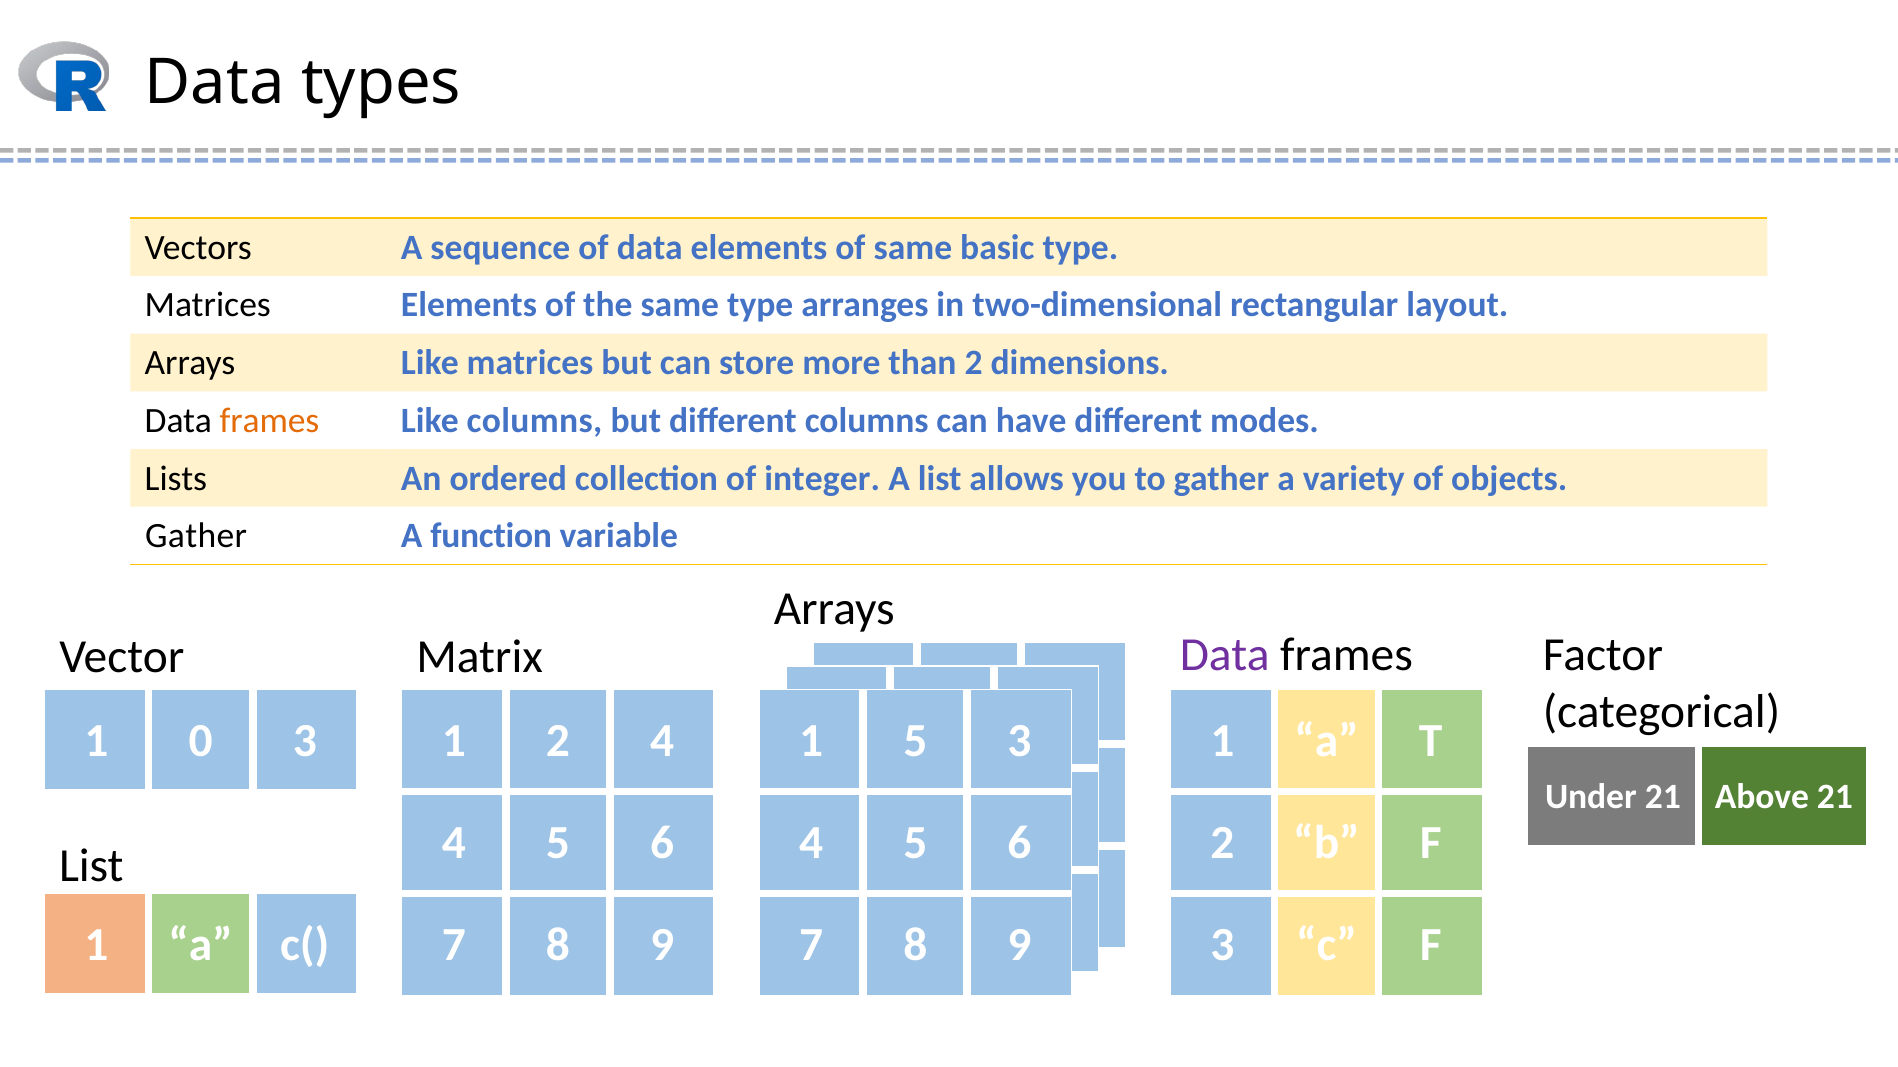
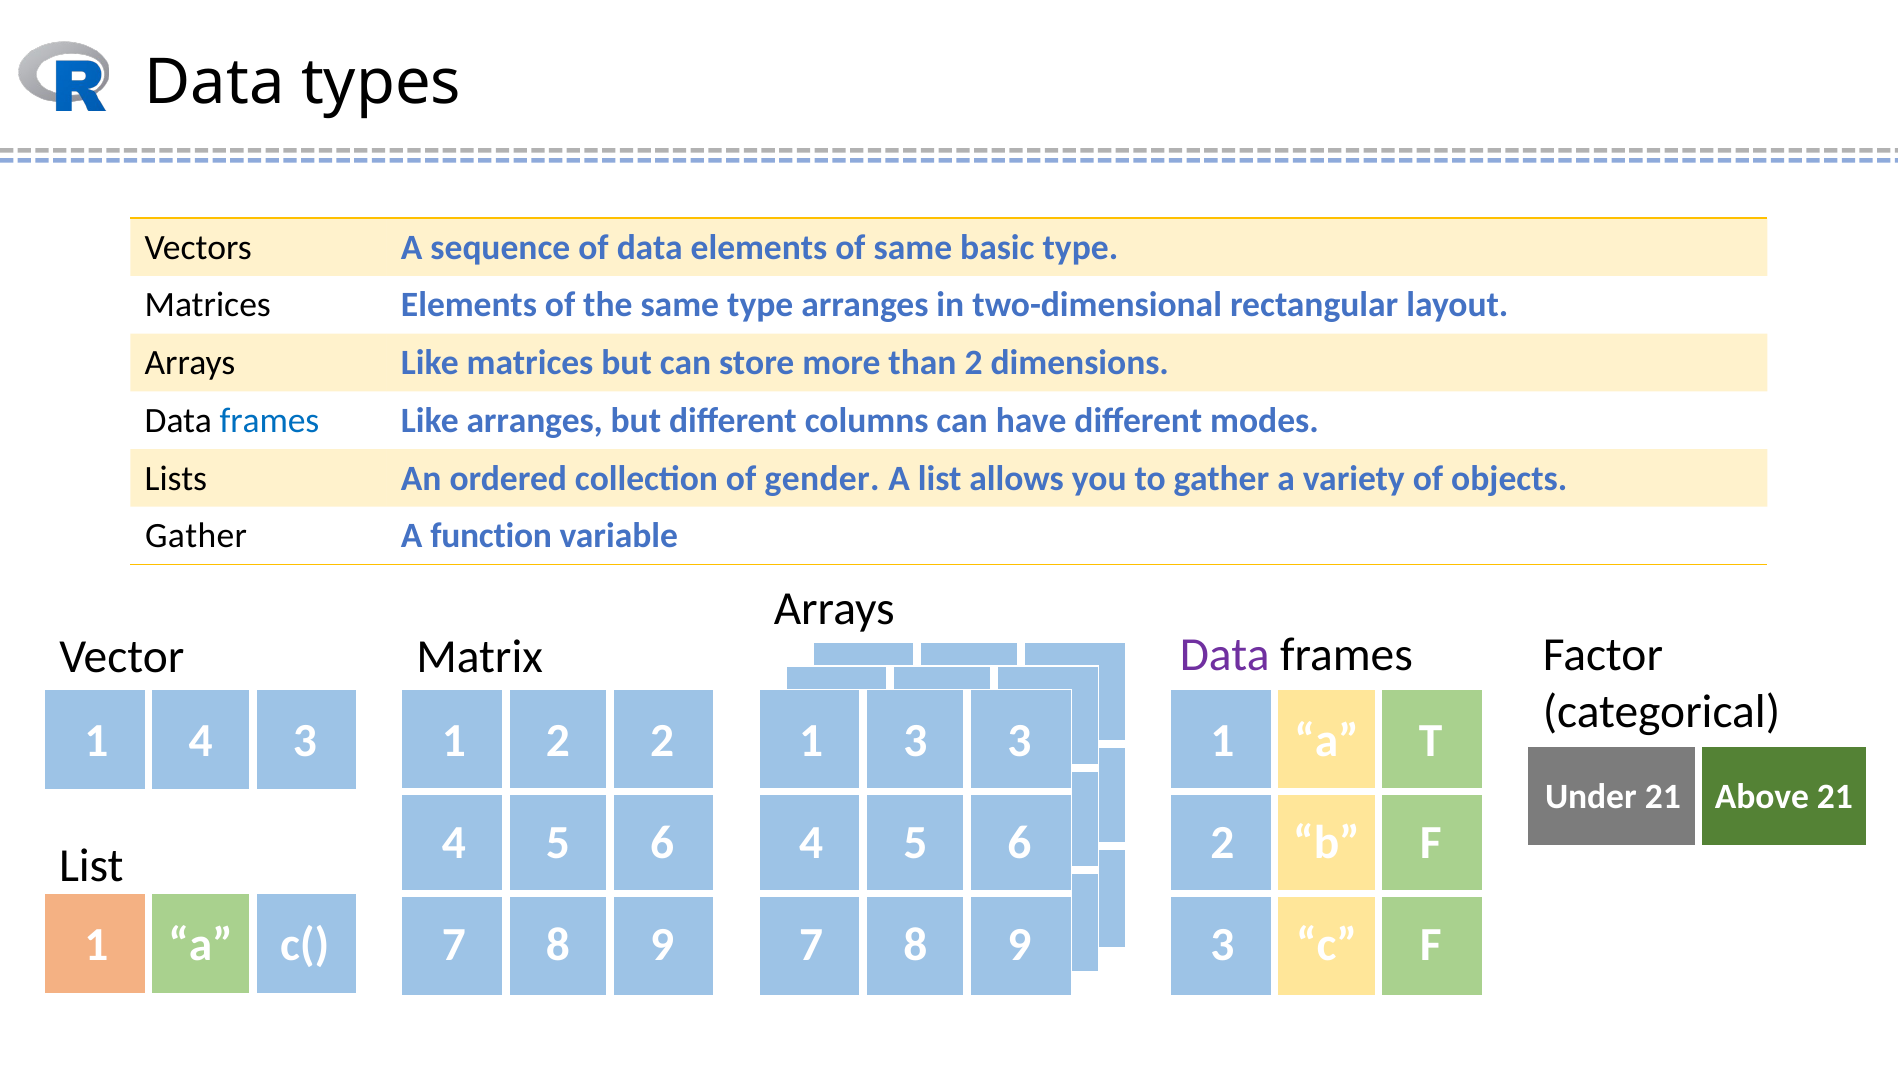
frames at (270, 421) colour: orange -> blue
Like columns: columns -> arranges
integer: integer -> gender
1 0: 0 -> 4
2 4: 4 -> 2
1 5: 5 -> 3
